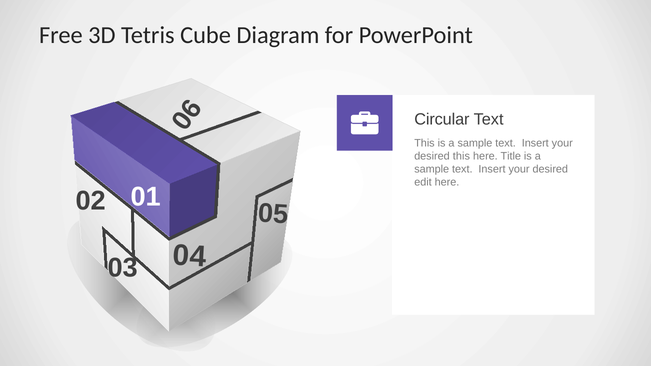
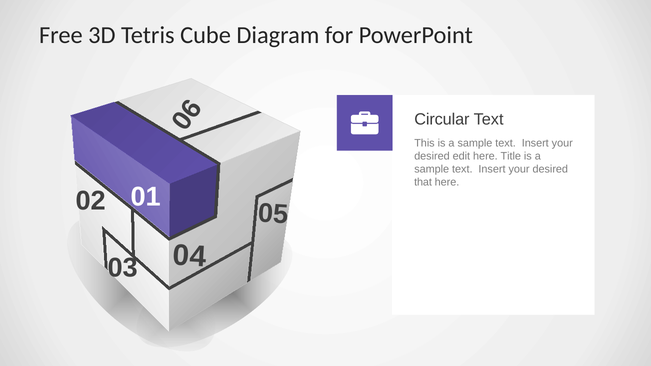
desired this: this -> edit
edit: edit -> that
